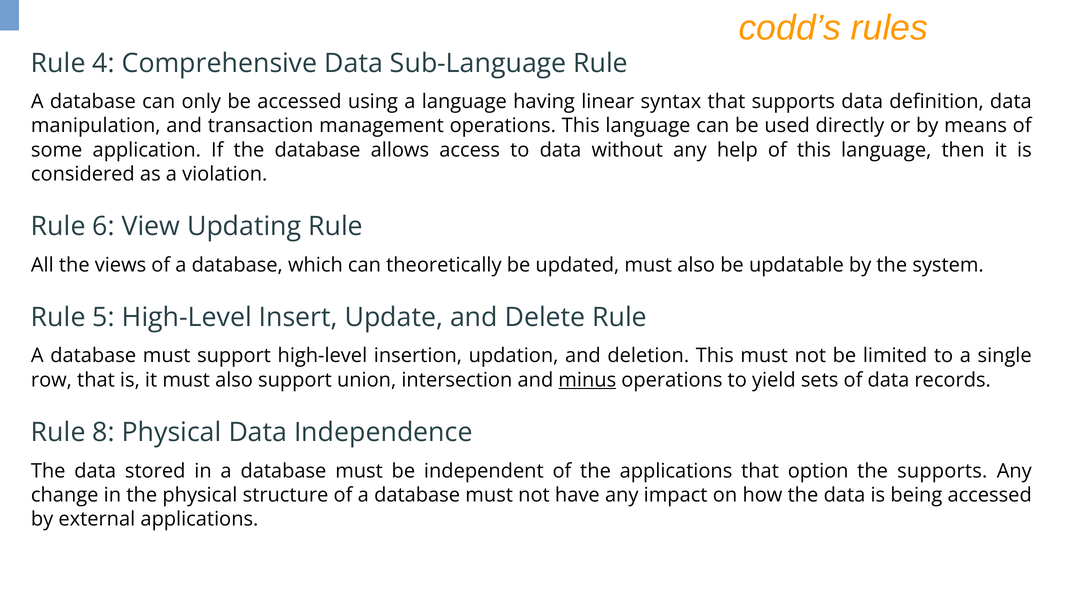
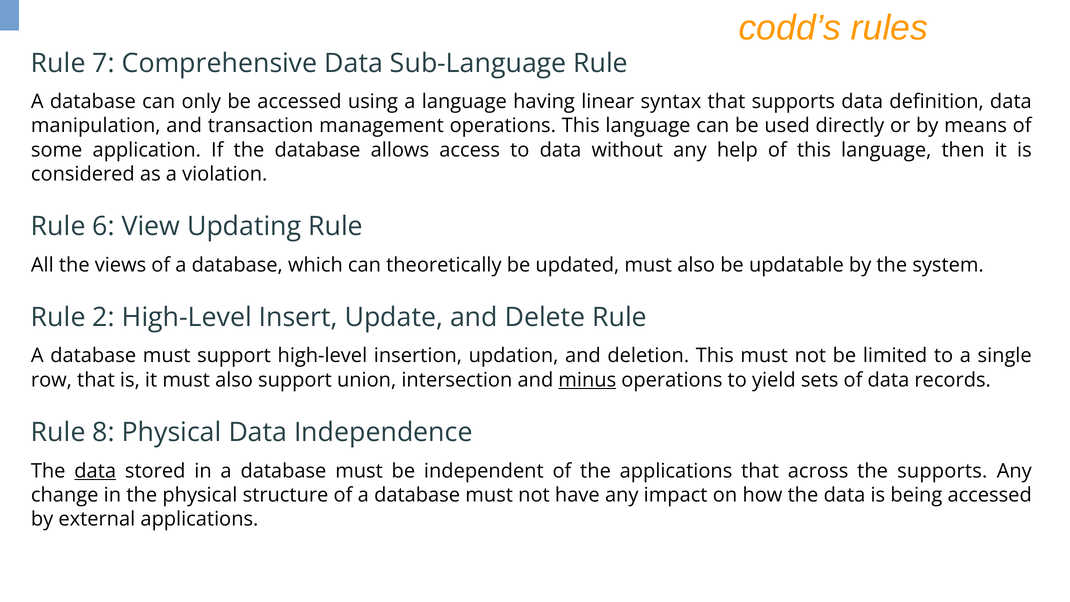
4: 4 -> 7
5: 5 -> 2
data at (95, 471) underline: none -> present
option: option -> across
